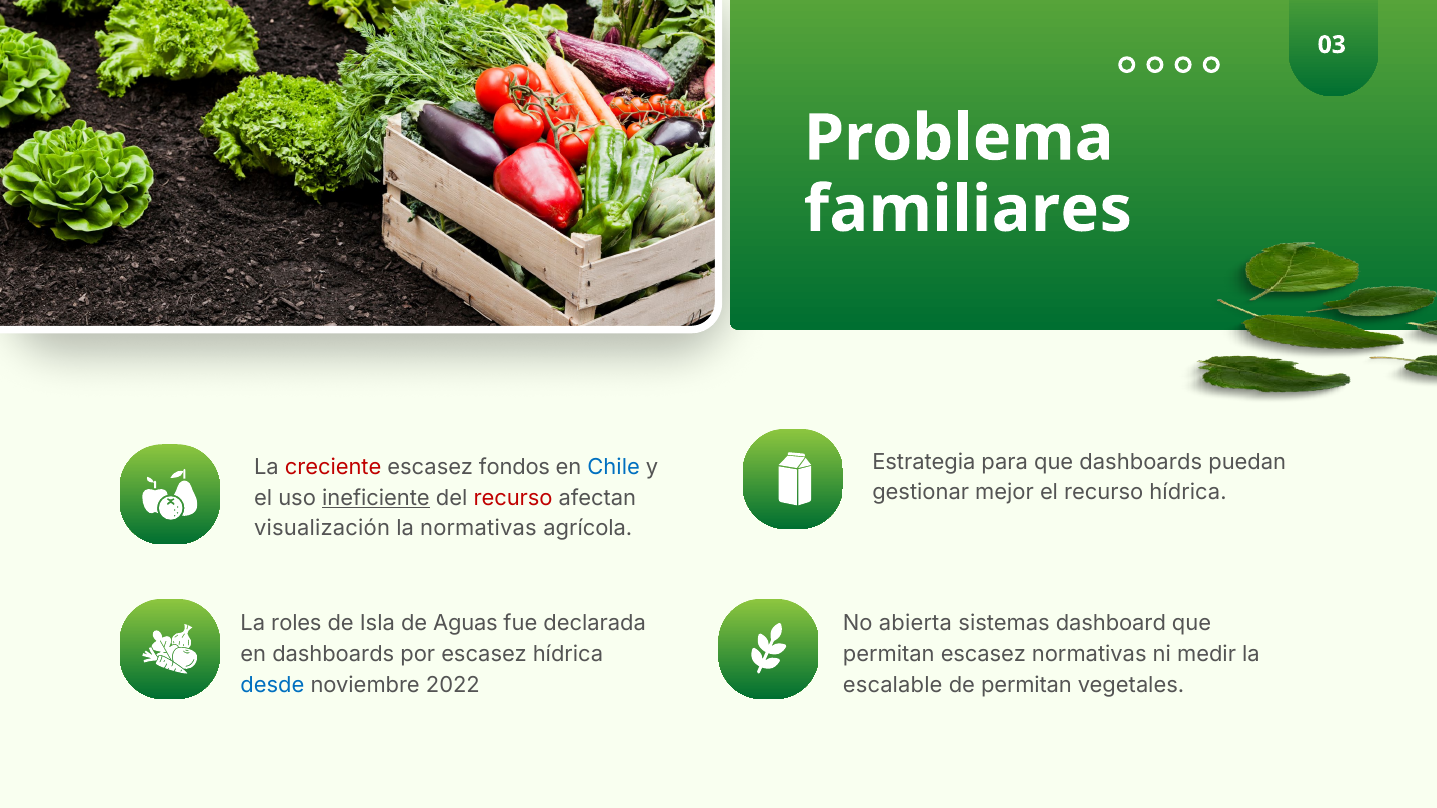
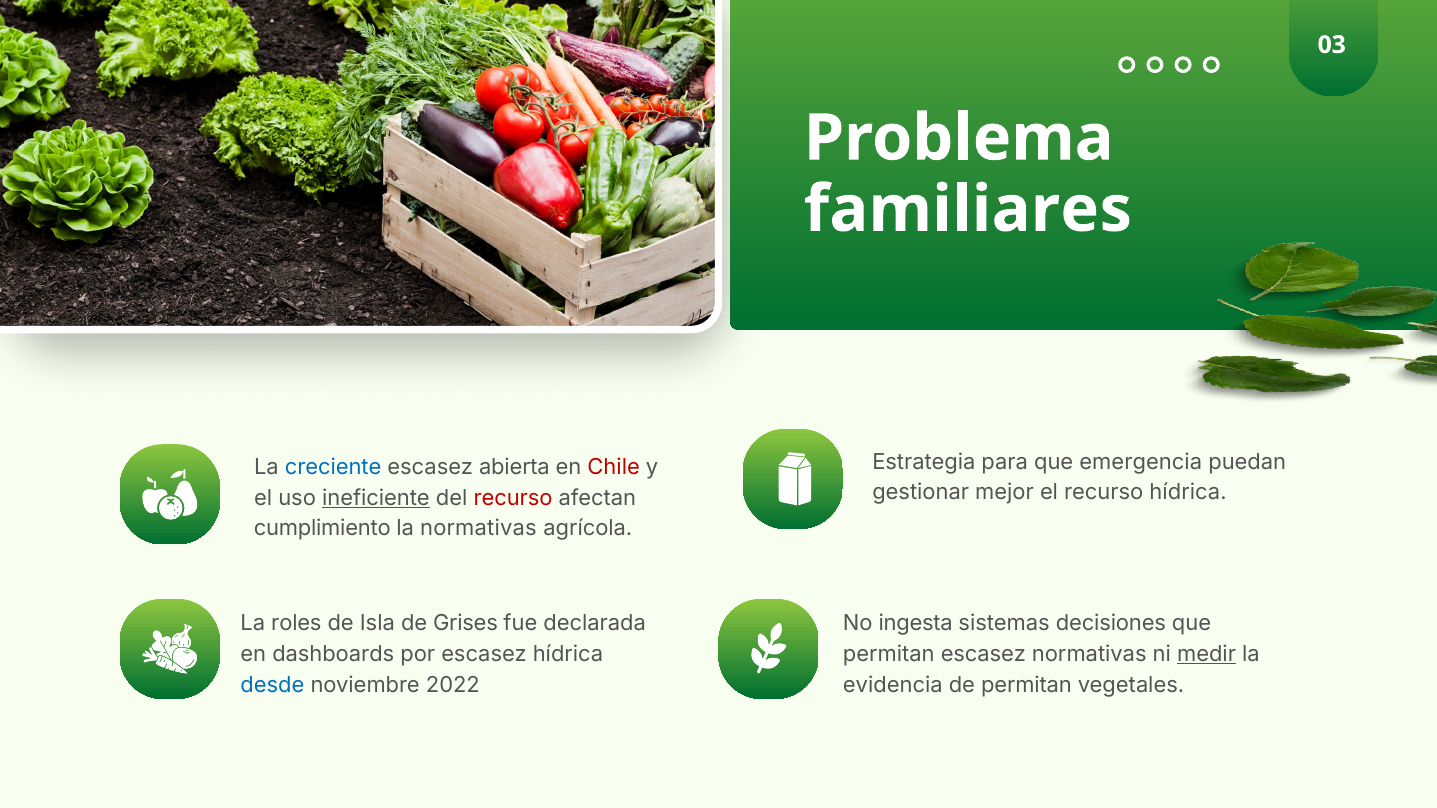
que dashboards: dashboards -> emergencia
creciente colour: red -> blue
fondos: fondos -> abierta
Chile colour: blue -> red
visualización: visualización -> cumplimiento
Aguas: Aguas -> Grises
abierta: abierta -> ingesta
dashboard: dashboard -> decisiones
medir underline: none -> present
escalable: escalable -> evidencia
